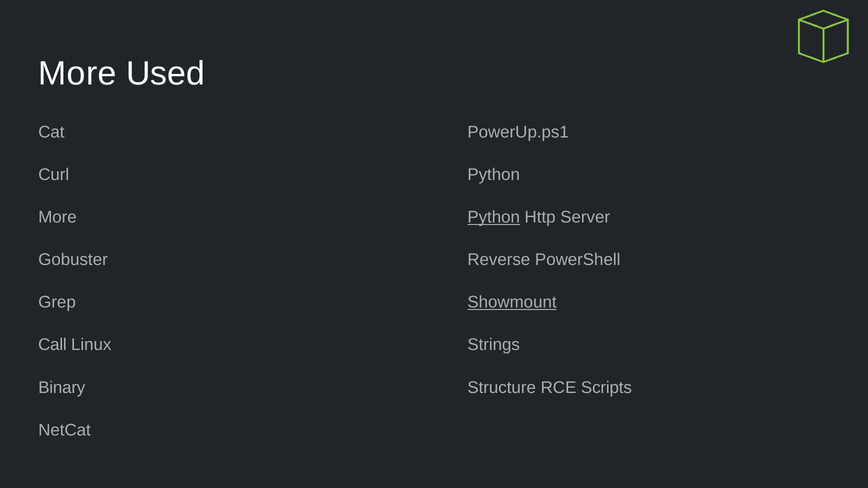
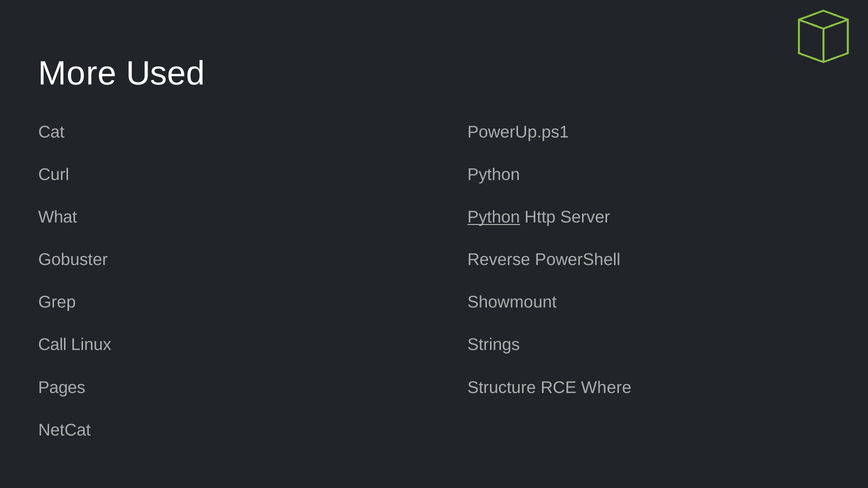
More at (57, 217): More -> What
Showmount underline: present -> none
Binary: Binary -> Pages
Scripts: Scripts -> Where
